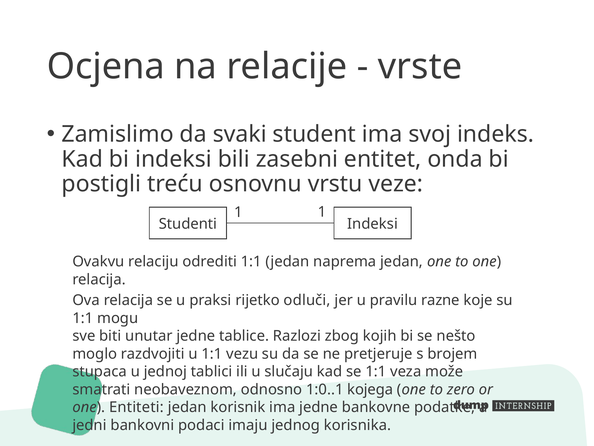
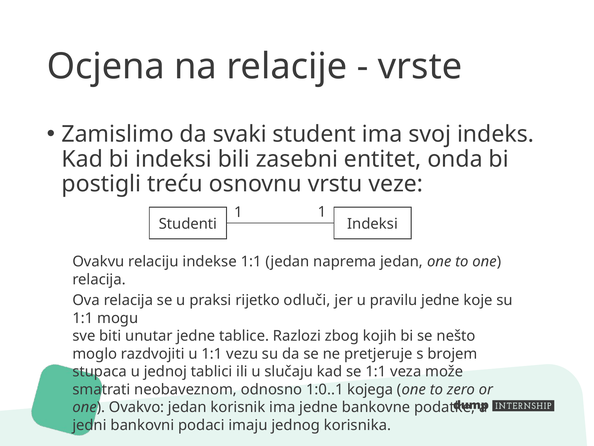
odrediti: odrediti -> indekse
pravilu razne: razne -> jedne
Entiteti: Entiteti -> Ovakvo
